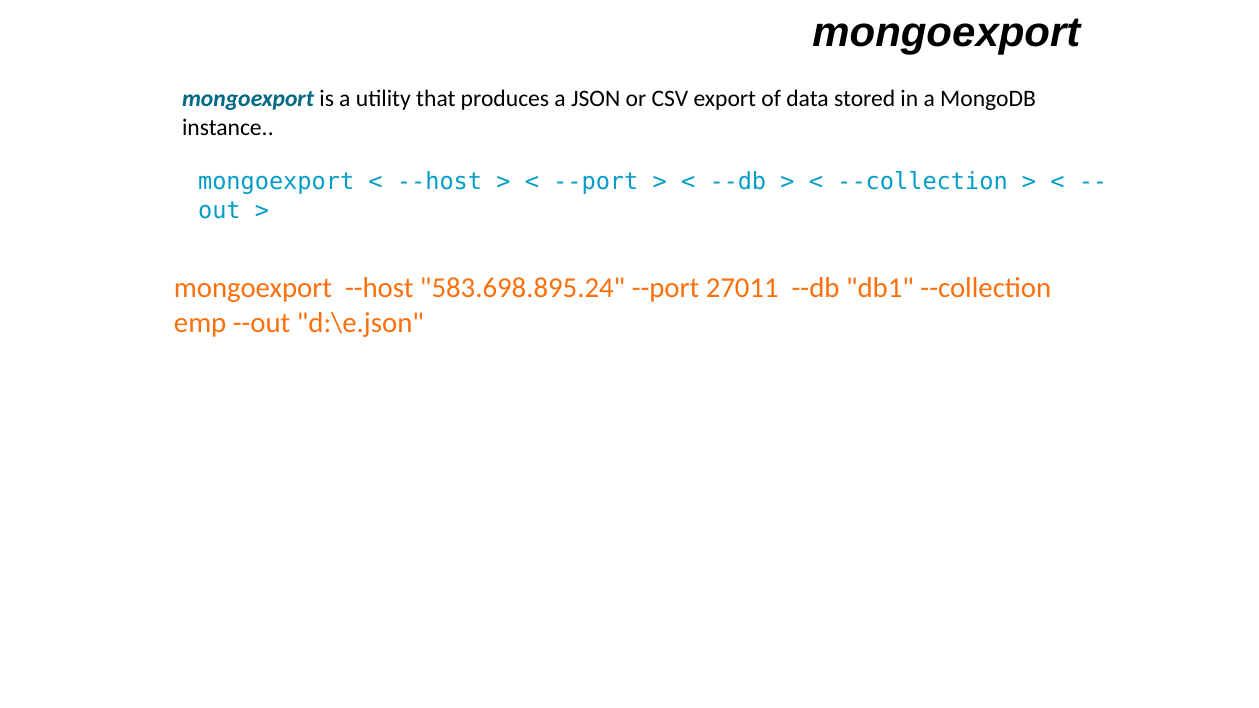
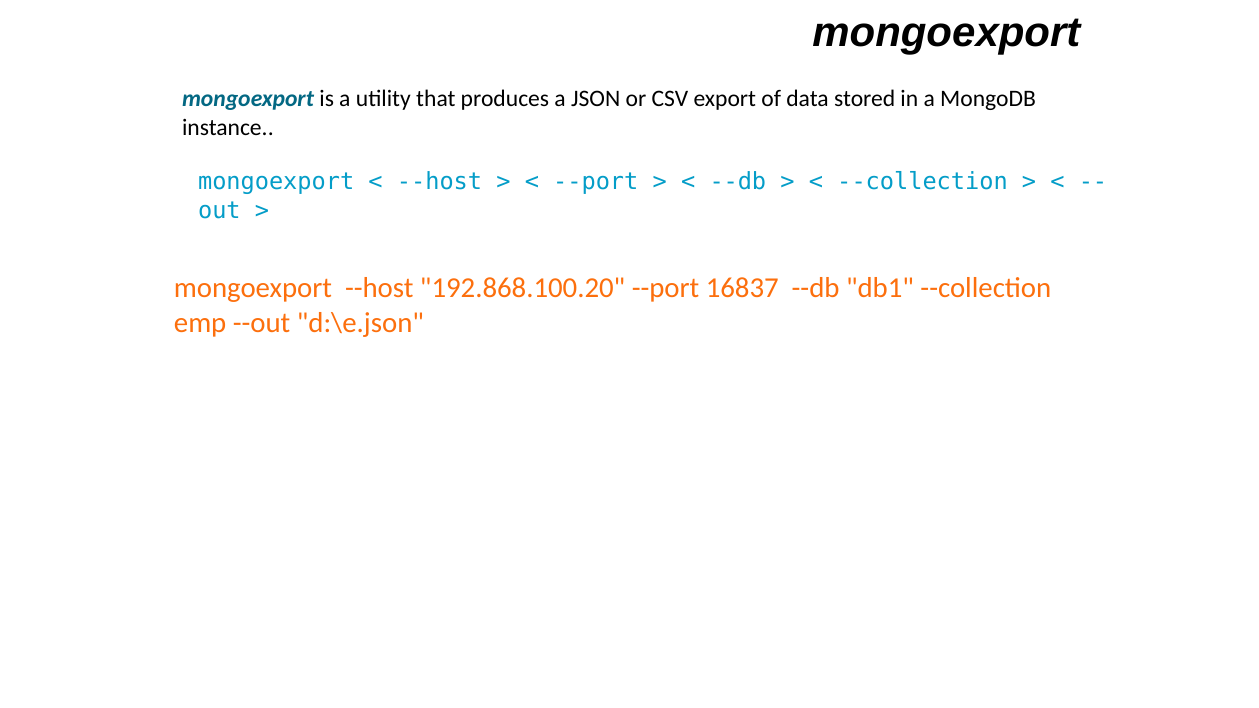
583.698.895.24: 583.698.895.24 -> 192.868.100.20
27011: 27011 -> 16837
